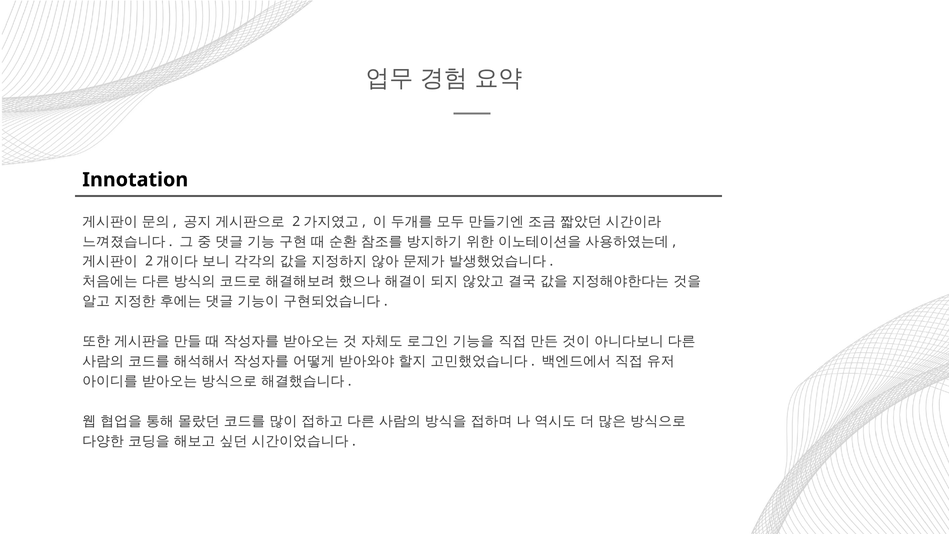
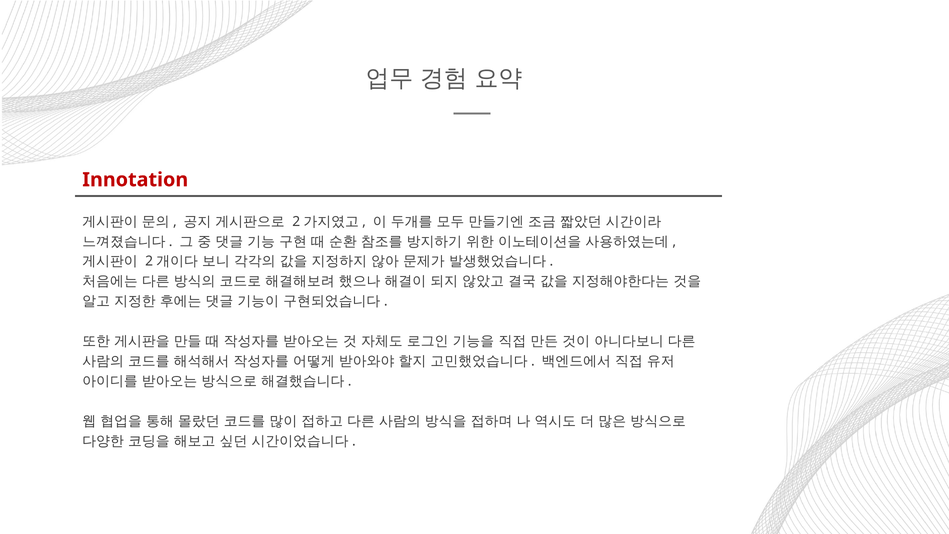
Innotation colour: black -> red
